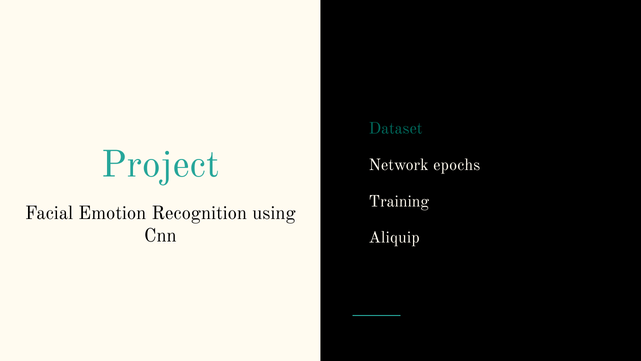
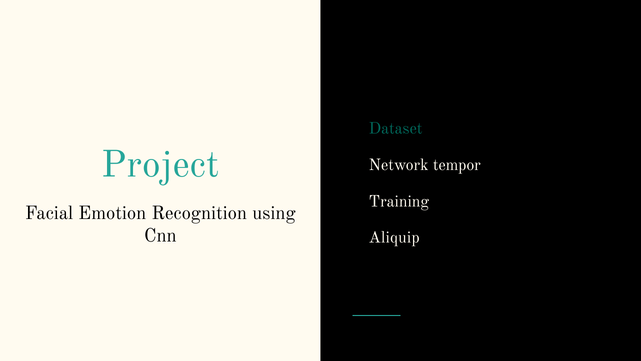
epochs: epochs -> tempor
